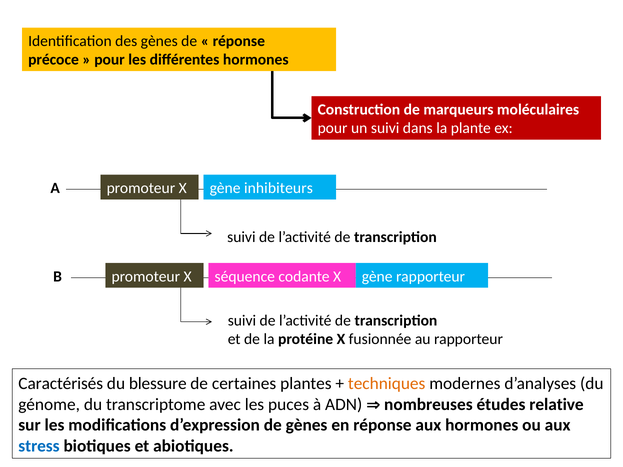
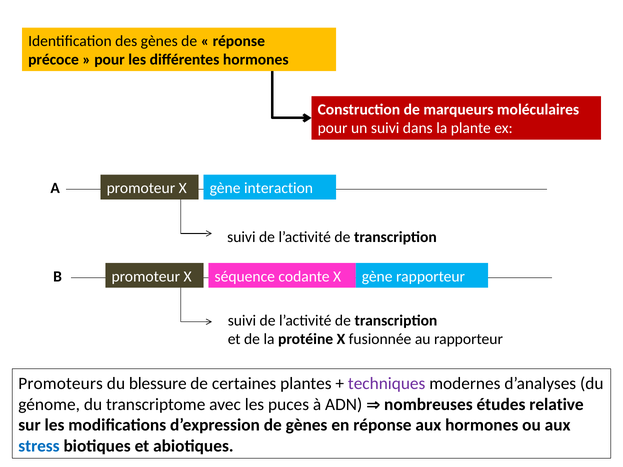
inhibiteurs: inhibiteurs -> interaction
Caractérisés: Caractérisés -> Promoteurs
techniques colour: orange -> purple
